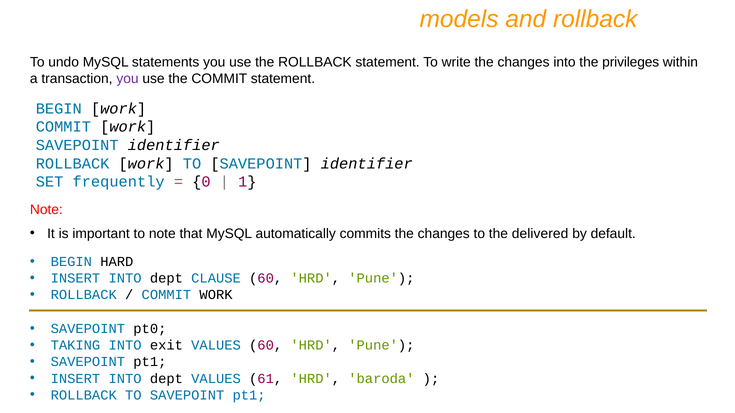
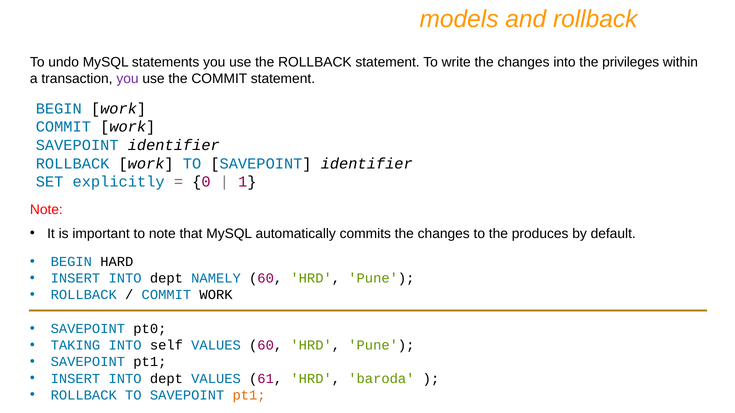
frequently: frequently -> explicitly
delivered: delivered -> produces
CLAUSE: CLAUSE -> NAMELY
exit: exit -> self
pt1 at (249, 395) colour: blue -> orange
